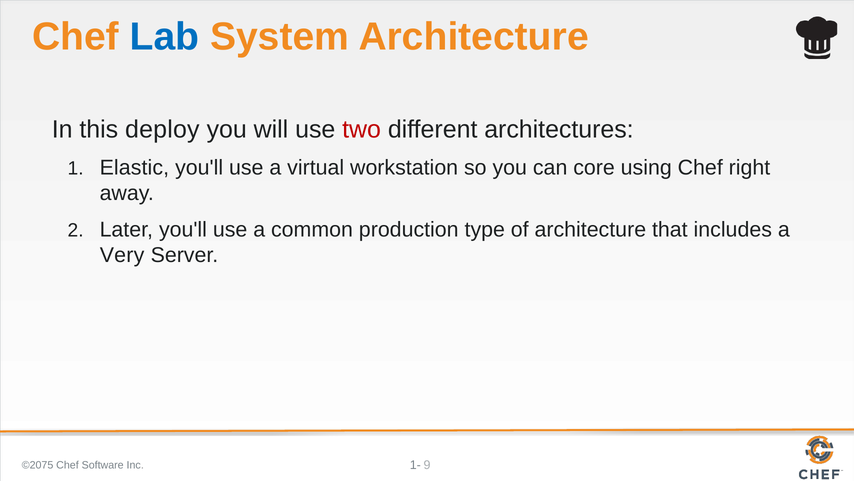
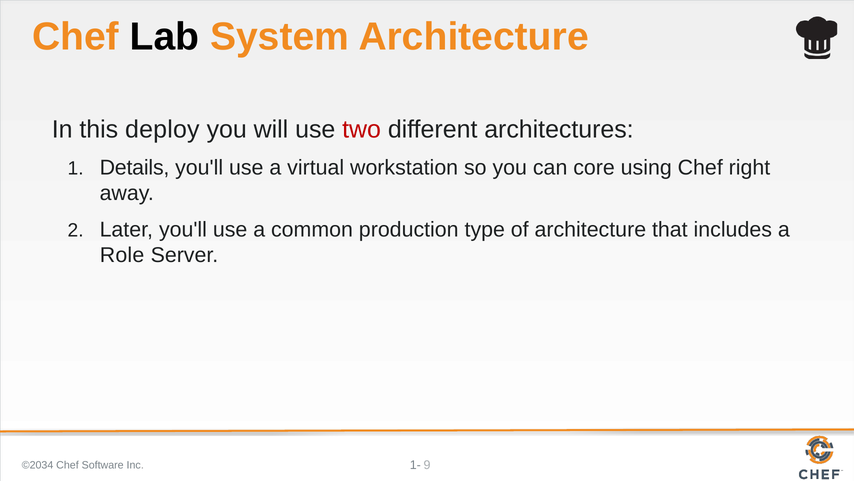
Lab colour: blue -> black
Elastic: Elastic -> Details
Very: Very -> Role
©2075: ©2075 -> ©2034
